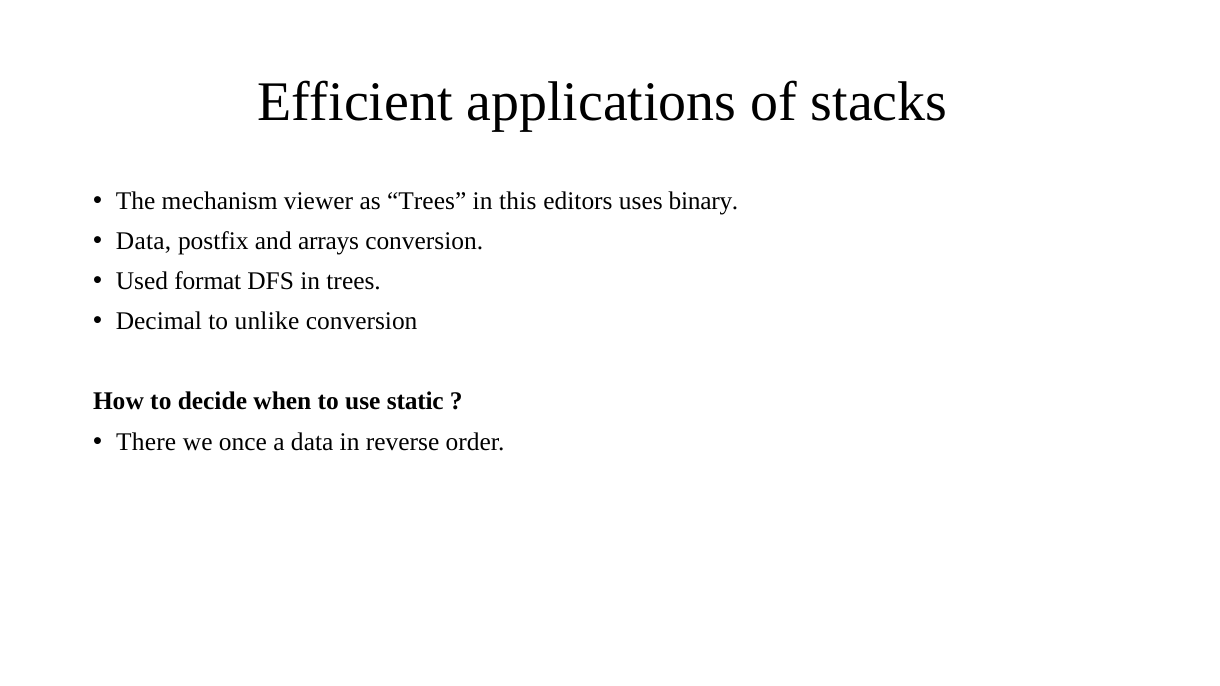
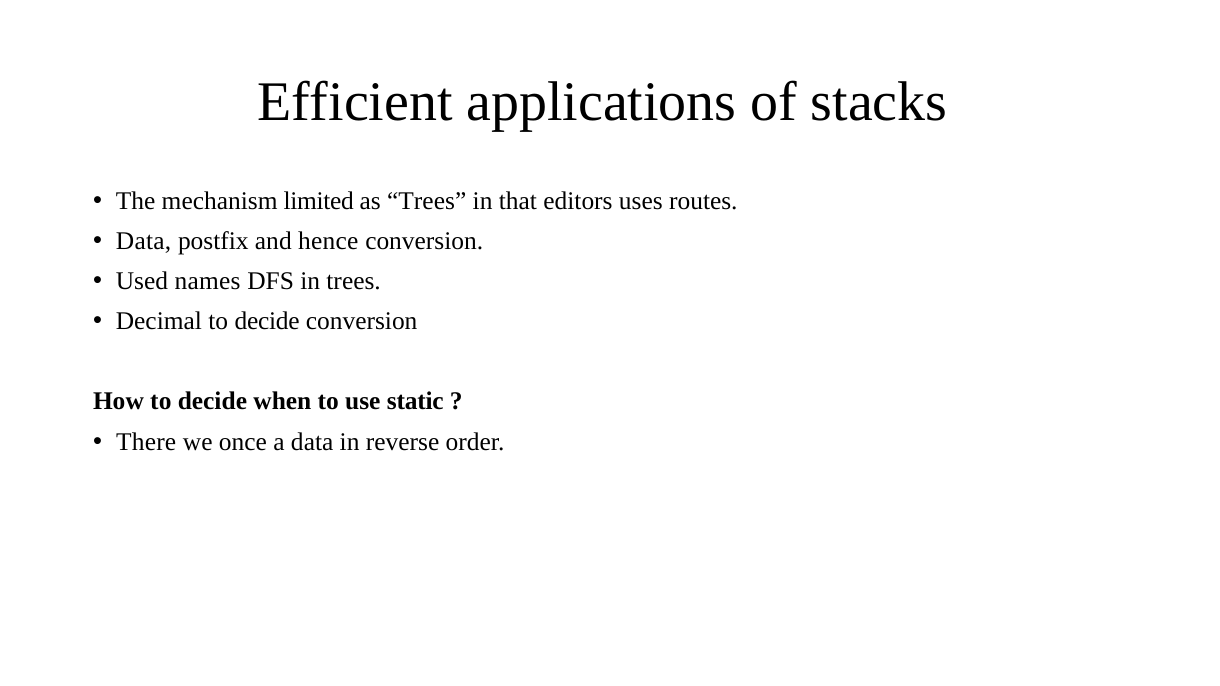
viewer: viewer -> limited
this: this -> that
binary: binary -> routes
arrays: arrays -> hence
format: format -> names
Decimal to unlike: unlike -> decide
